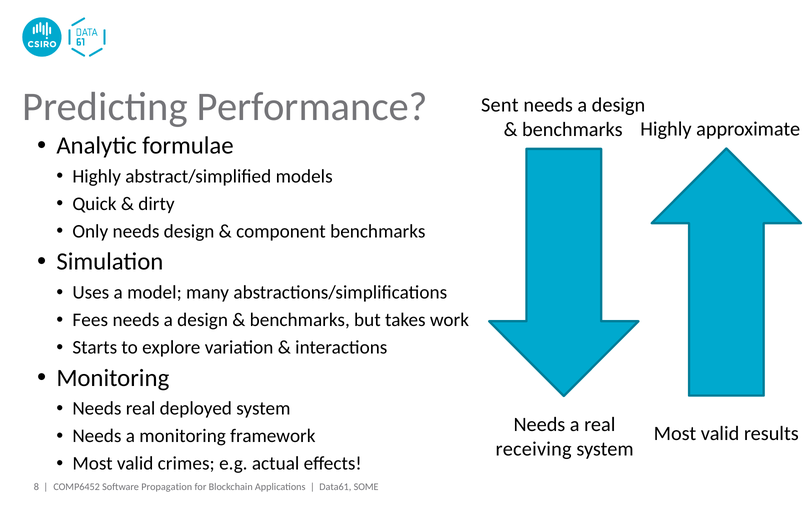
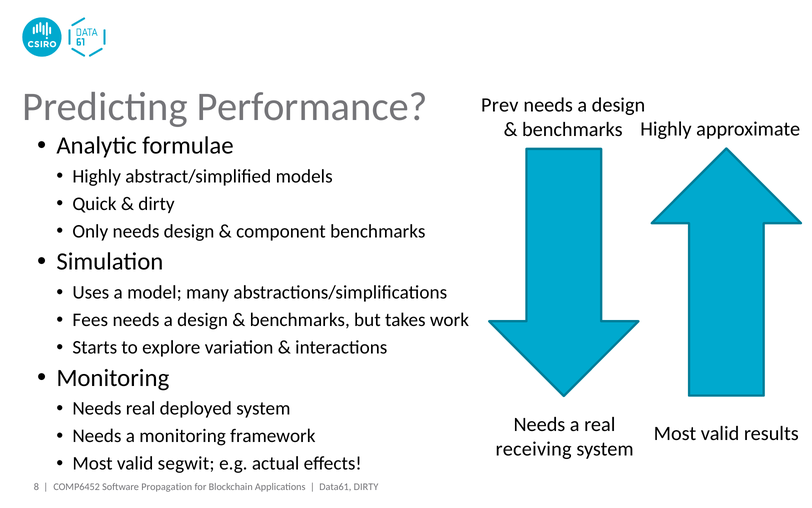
Sent: Sent -> Prev
crimes: crimes -> segwit
Data61 SOME: SOME -> DIRTY
